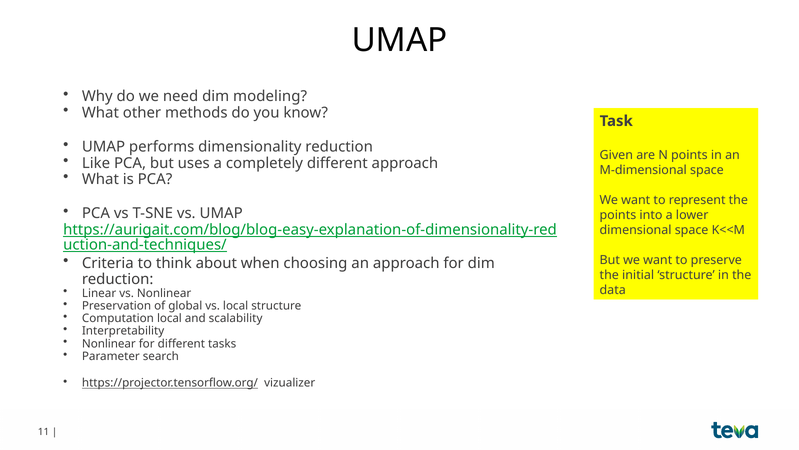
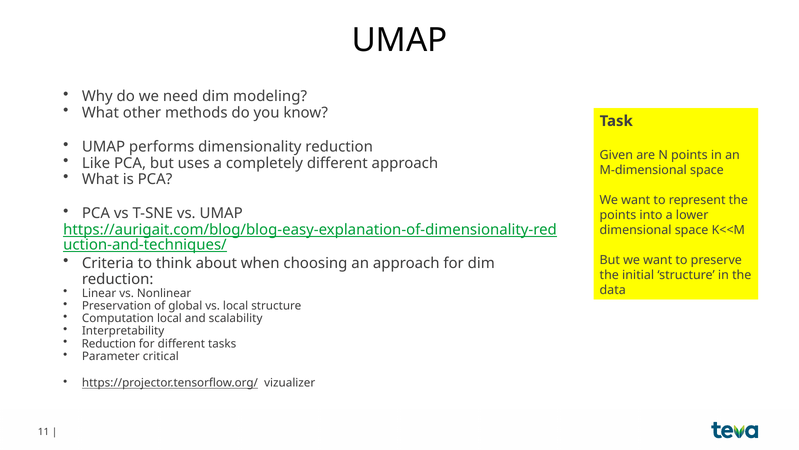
Nonlinear at (109, 343): Nonlinear -> Reduction
search: search -> critical
